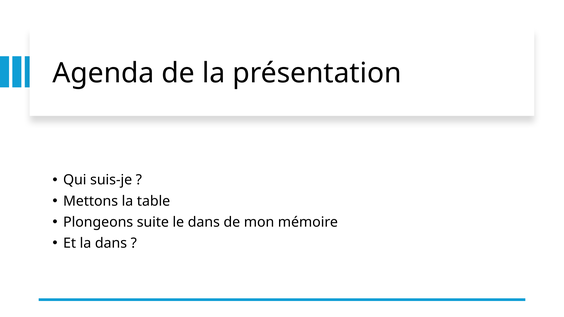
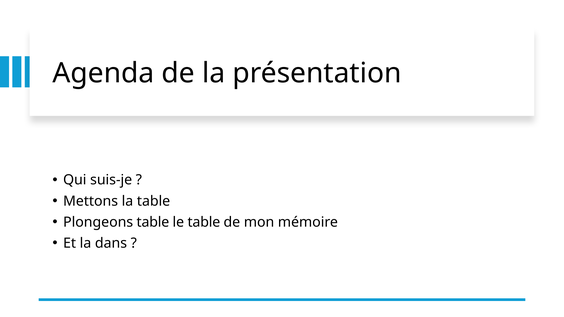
Plongeons suite: suite -> table
le dans: dans -> table
